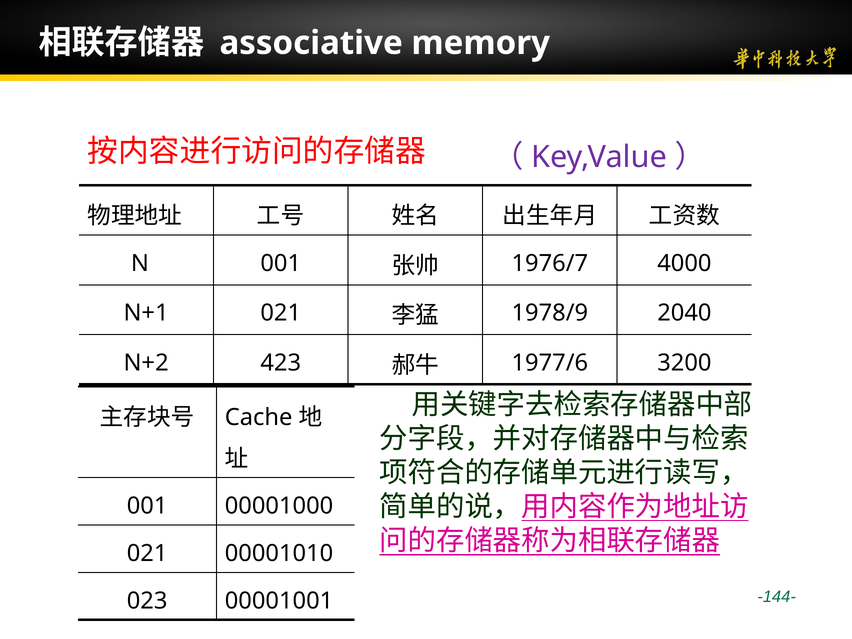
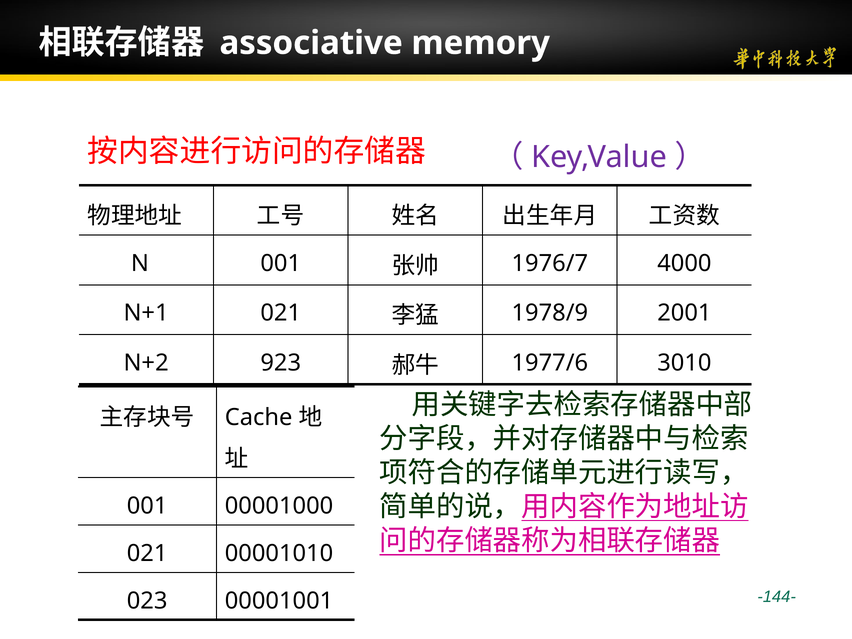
2040: 2040 -> 2001
423: 423 -> 923
3200: 3200 -> 3010
